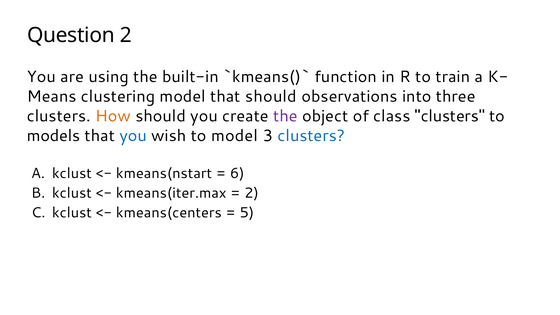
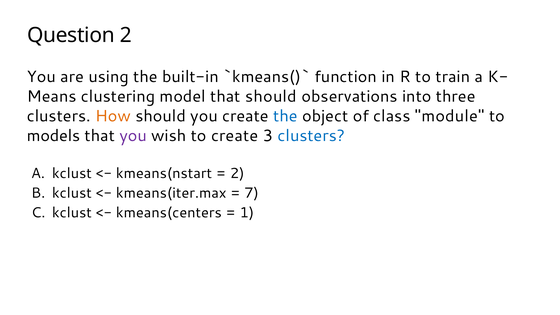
the at (285, 116) colour: purple -> blue
class clusters: clusters -> module
you at (133, 136) colour: blue -> purple
to model: model -> create
6 at (237, 173): 6 -> 2
2 at (252, 193): 2 -> 7
5: 5 -> 1
